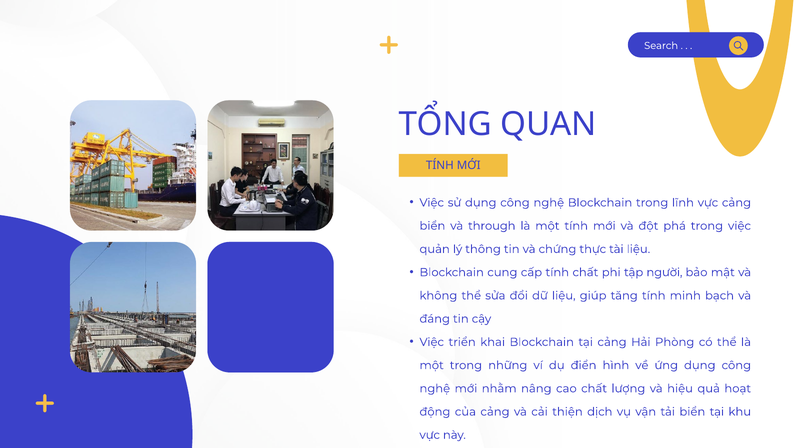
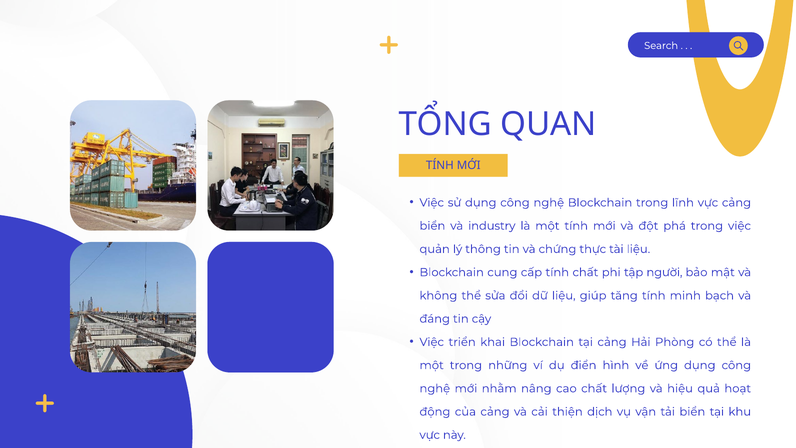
through: through -> industry
